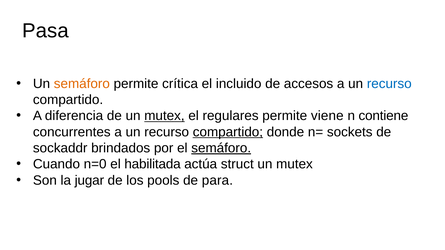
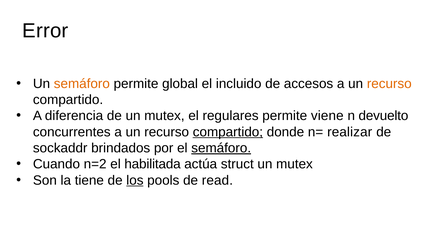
Pasa: Pasa -> Error
crítica: crítica -> global
recurso at (389, 84) colour: blue -> orange
mutex at (164, 116) underline: present -> none
contiene: contiene -> devuelto
sockets: sockets -> realizar
n=0: n=0 -> n=2
jugar: jugar -> tiene
los underline: none -> present
para: para -> read
